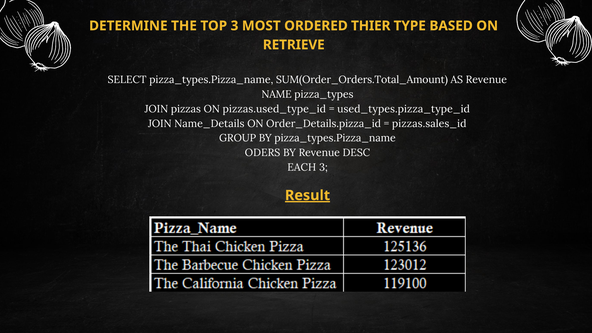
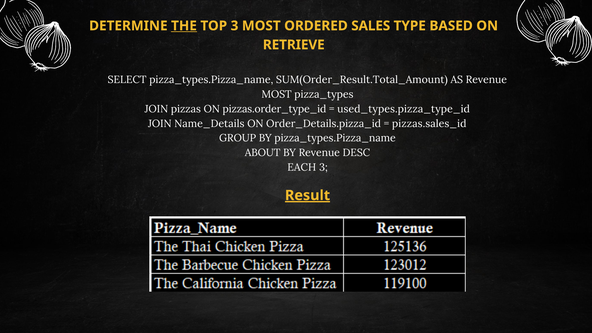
THE underline: none -> present
THIER: THIER -> SALES
SUM(Order_Orders.Total_Amount: SUM(Order_Orders.Total_Amount -> SUM(Order_Result.Total_Amount
NAME at (277, 94): NAME -> MOST
pizzas.used_type_id: pizzas.used_type_id -> pizzas.order_type_id
ODERS: ODERS -> ABOUT
